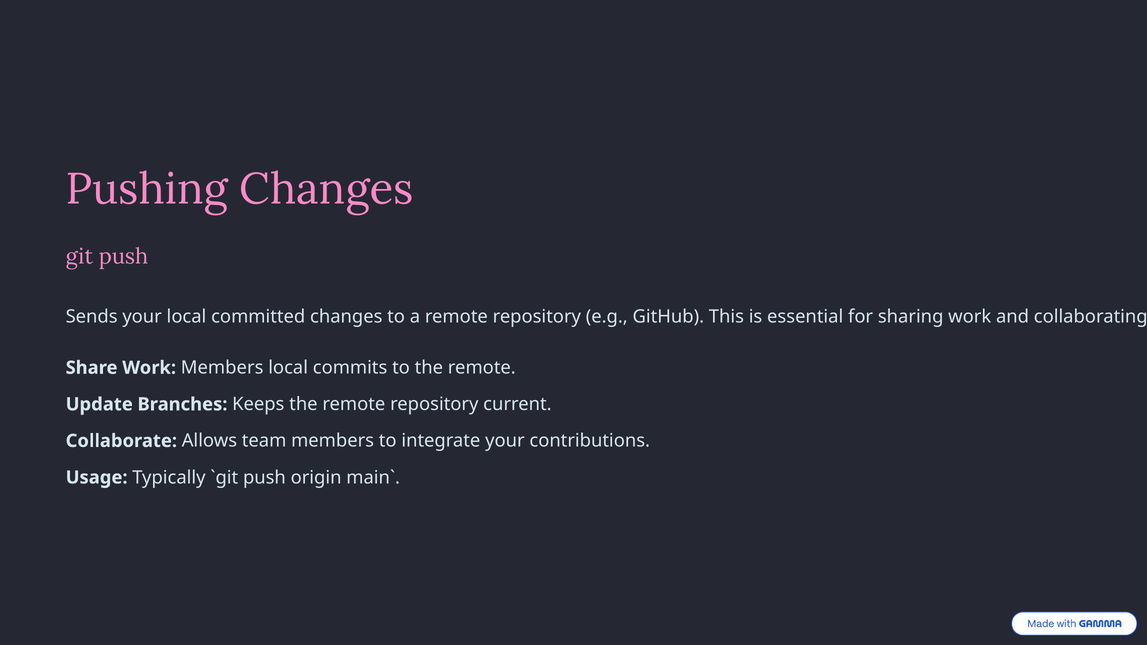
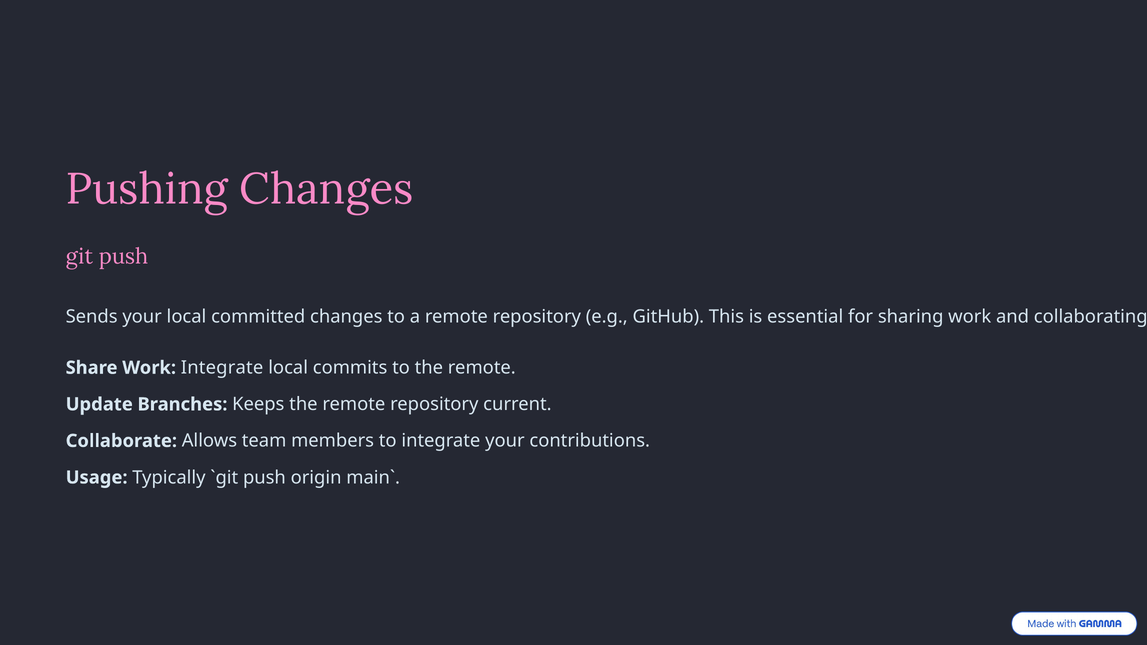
Work Members: Members -> Integrate
